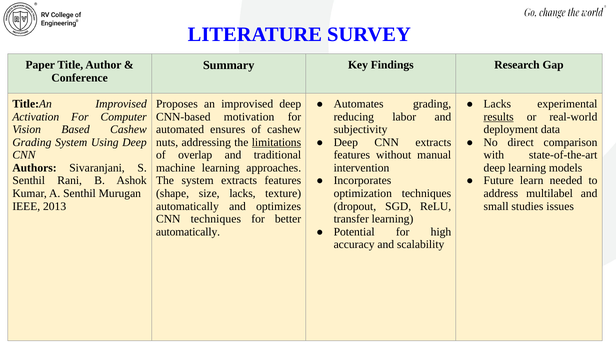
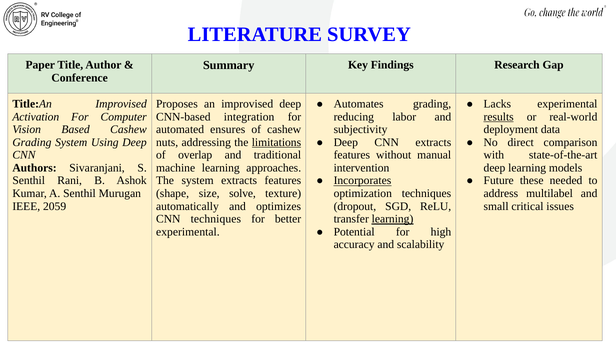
motivation: motivation -> integration
Incorporates underline: none -> present
learn: learn -> these
size lacks: lacks -> solve
2013: 2013 -> 2059
studies: studies -> critical
learning at (393, 219) underline: none -> present
automatically at (188, 232): automatically -> experimental
